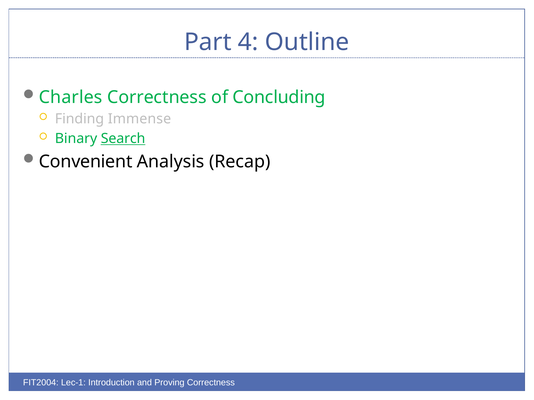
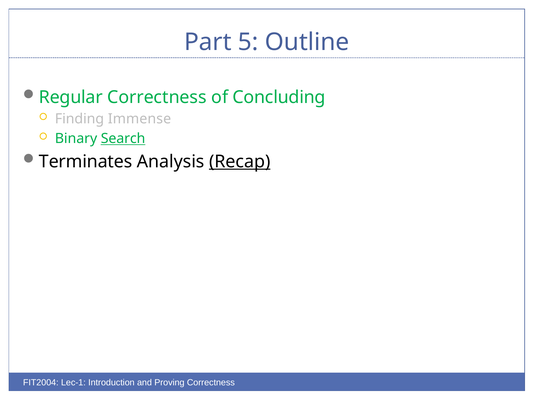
4: 4 -> 5
Charles: Charles -> Regular
Convenient: Convenient -> Terminates
Recap underline: none -> present
